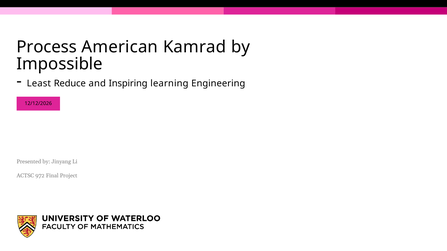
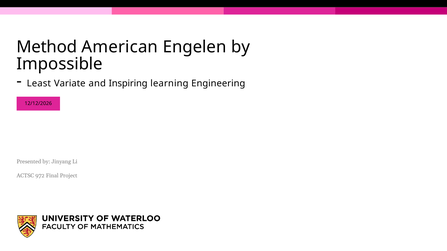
Process: Process -> Method
Kamrad: Kamrad -> Engelen
Reduce: Reduce -> Variate
